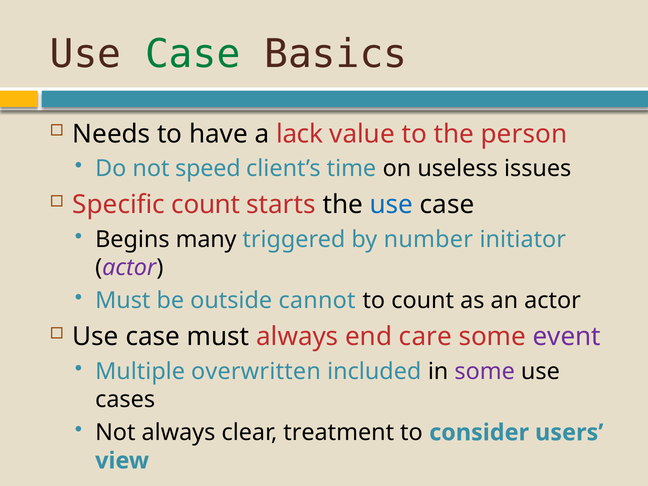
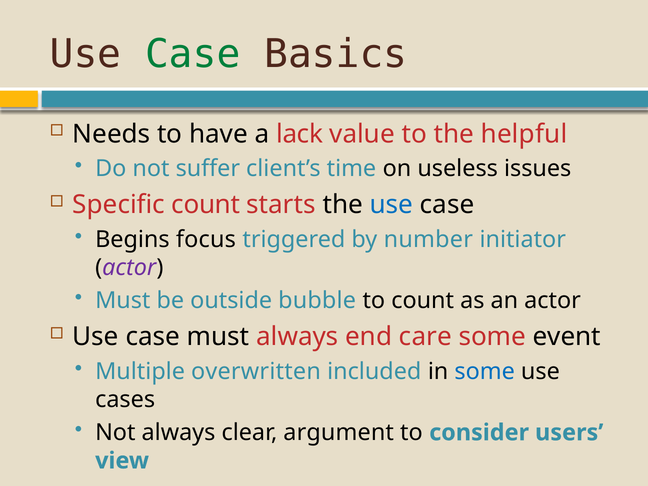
person: person -> helpful
speed: speed -> suffer
many: many -> focus
cannot: cannot -> bubble
event colour: purple -> black
some at (485, 371) colour: purple -> blue
treatment: treatment -> argument
